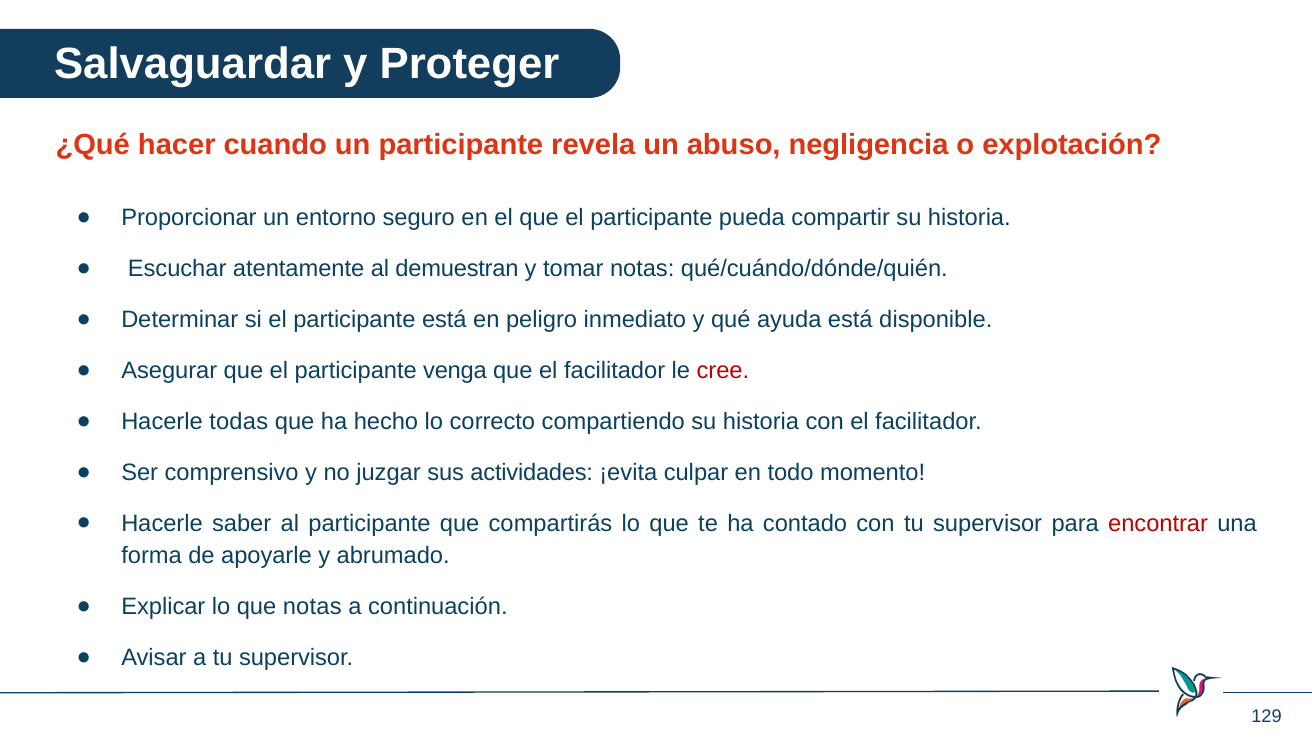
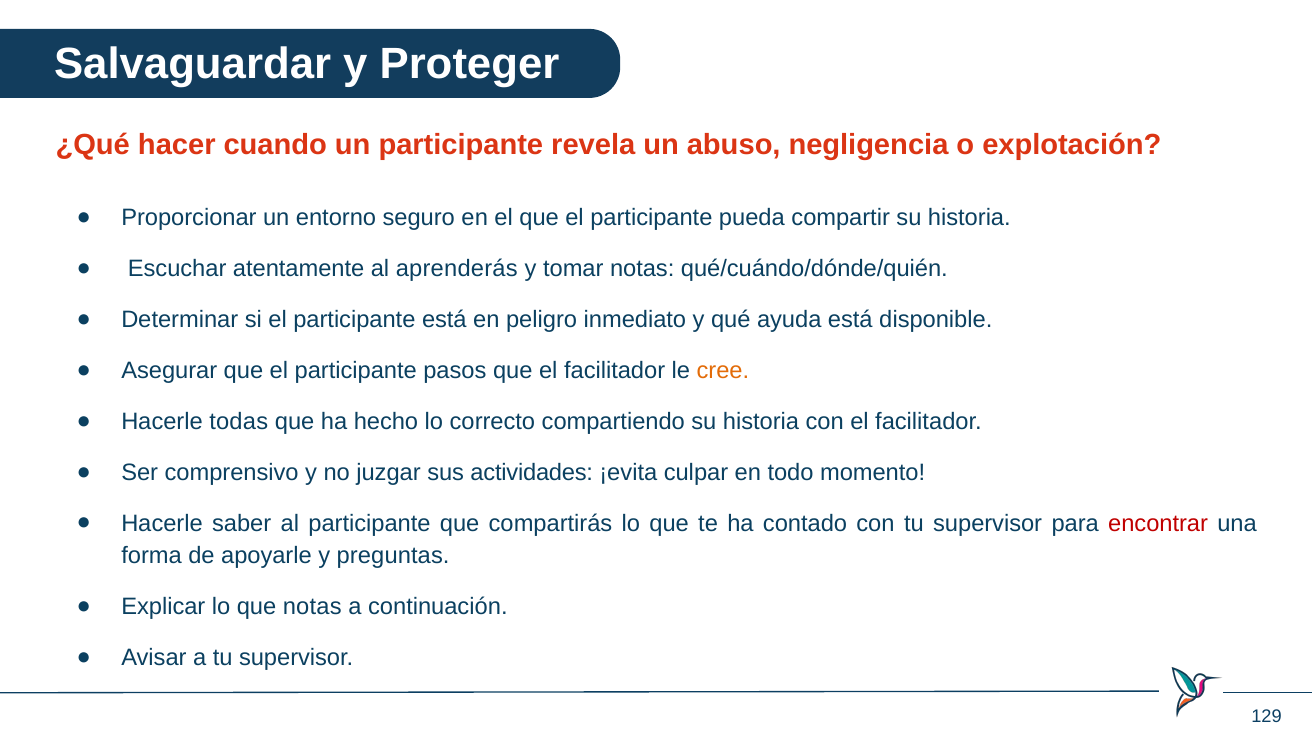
demuestran: demuestran -> aprenderás
venga: venga -> pasos
cree colour: red -> orange
abrumado: abrumado -> preguntas
